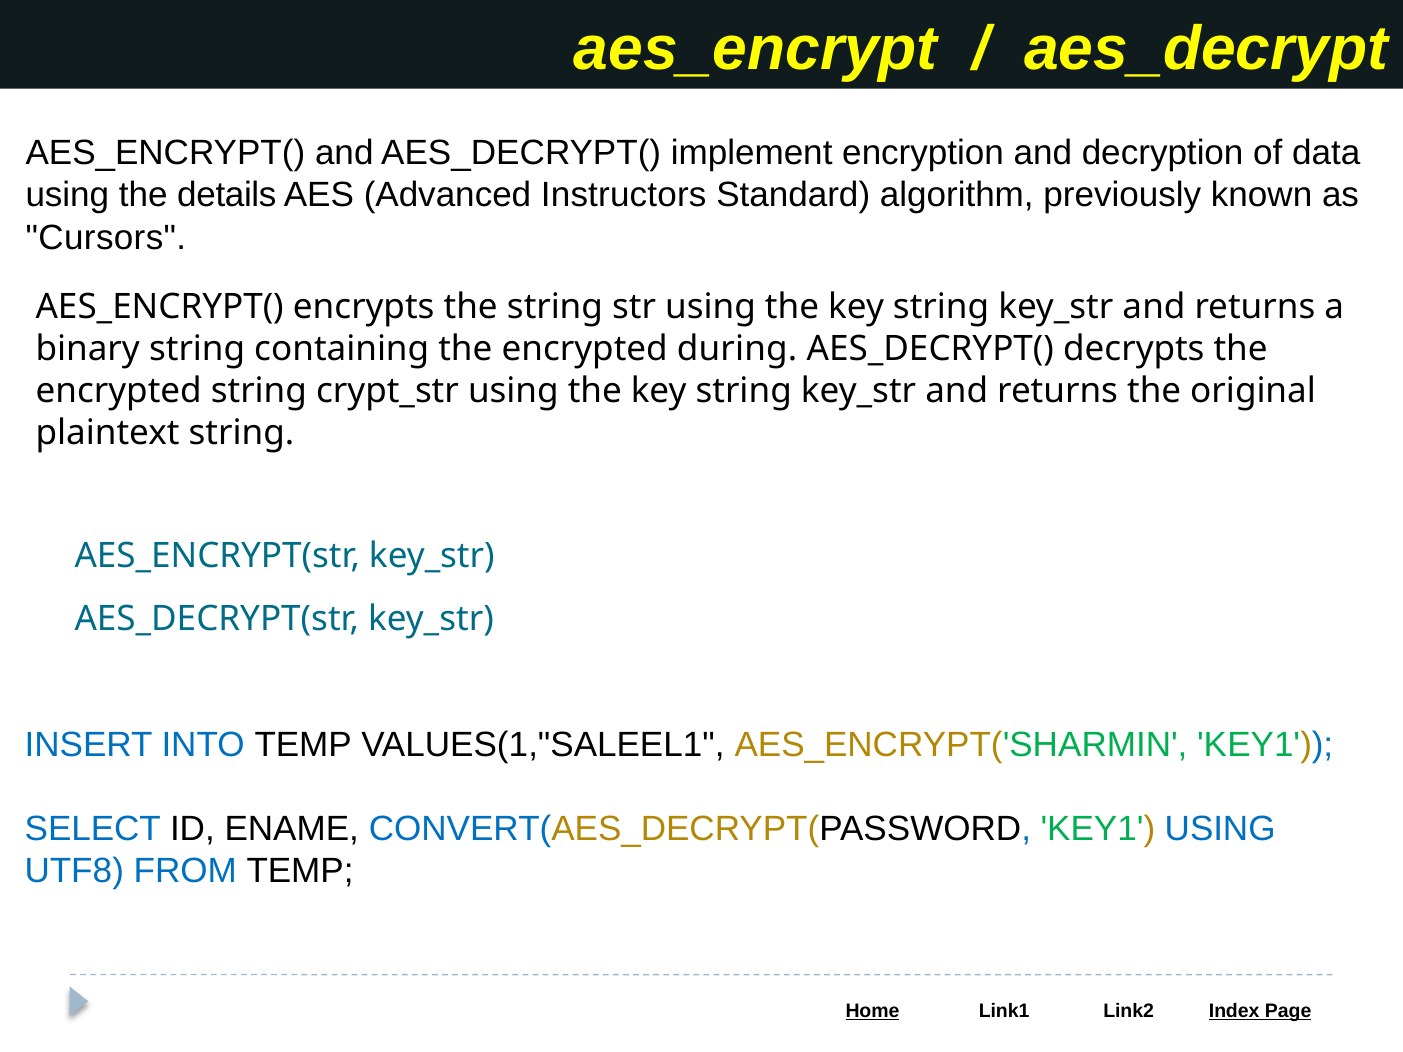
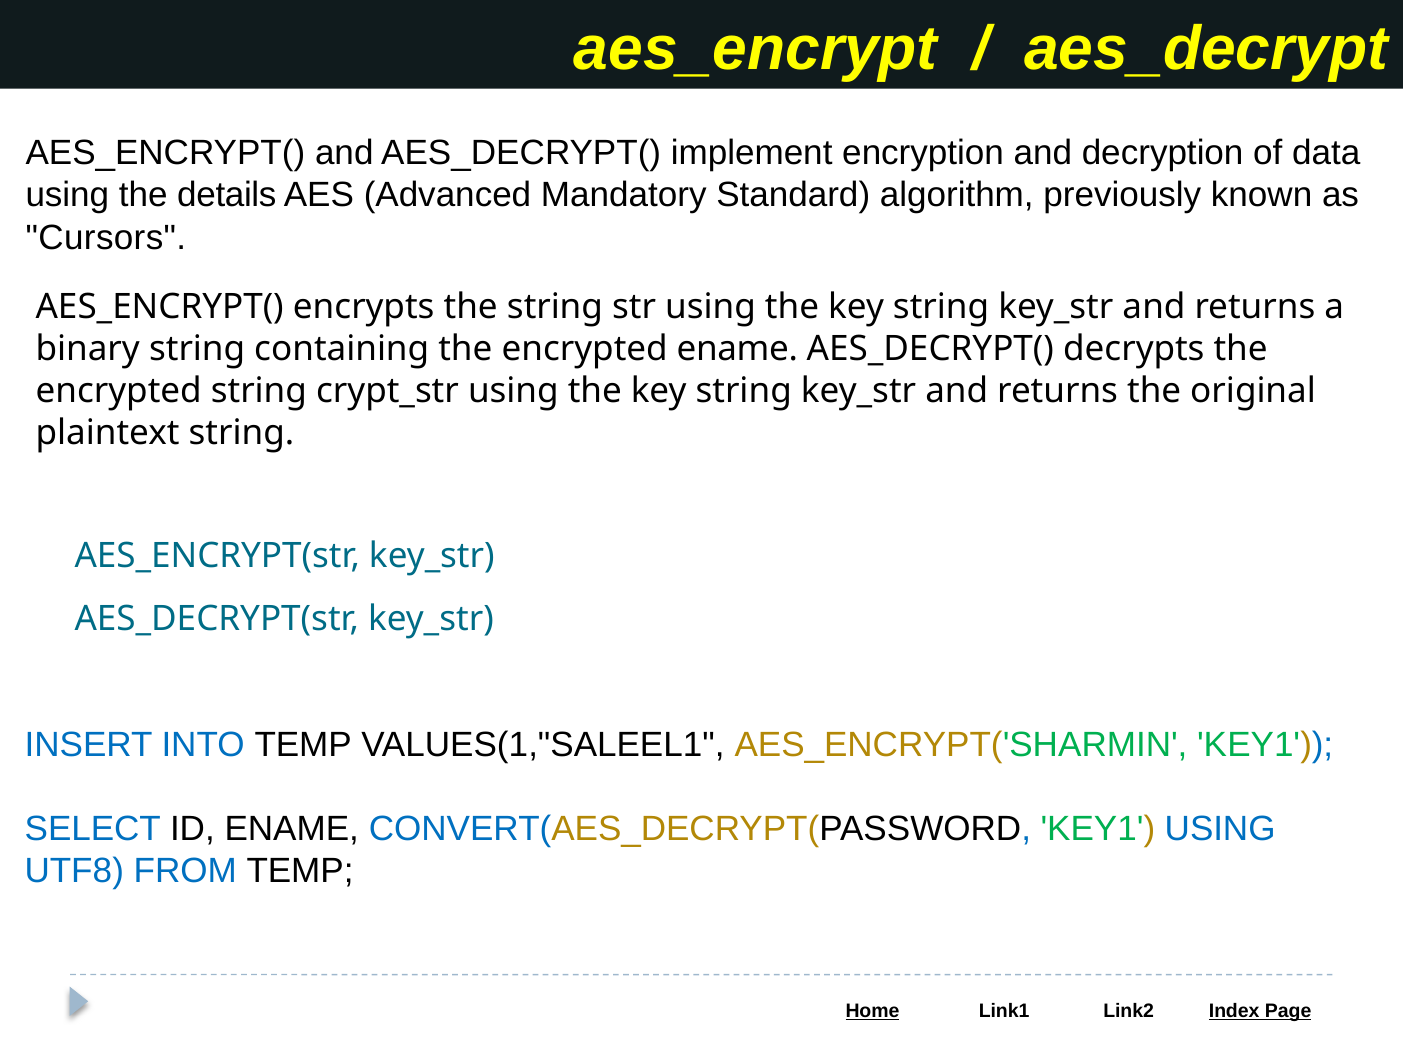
Instructors: Instructors -> Mandatory
encrypted during: during -> ename
